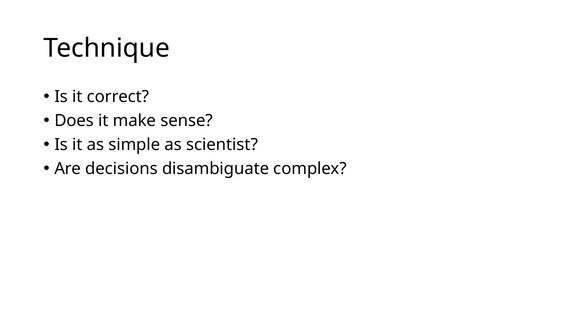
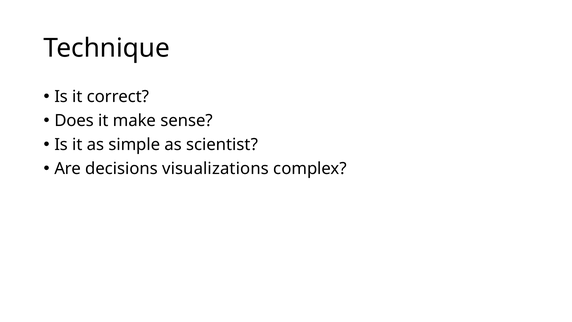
disambiguate: disambiguate -> visualizations
